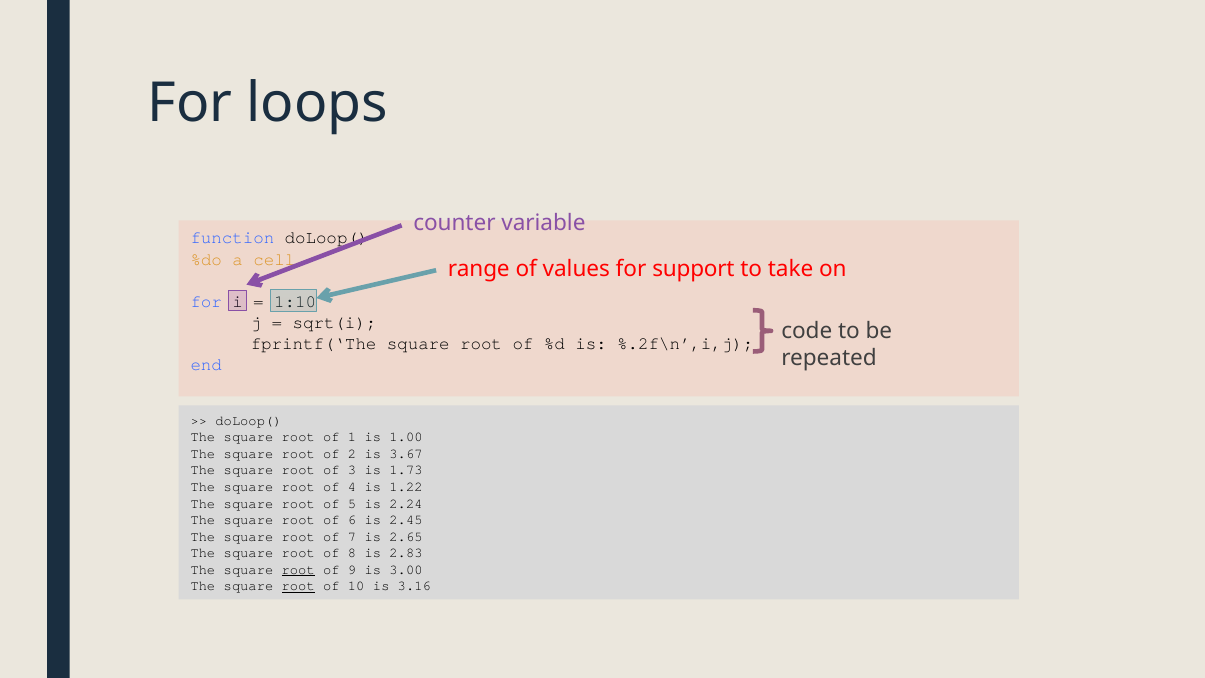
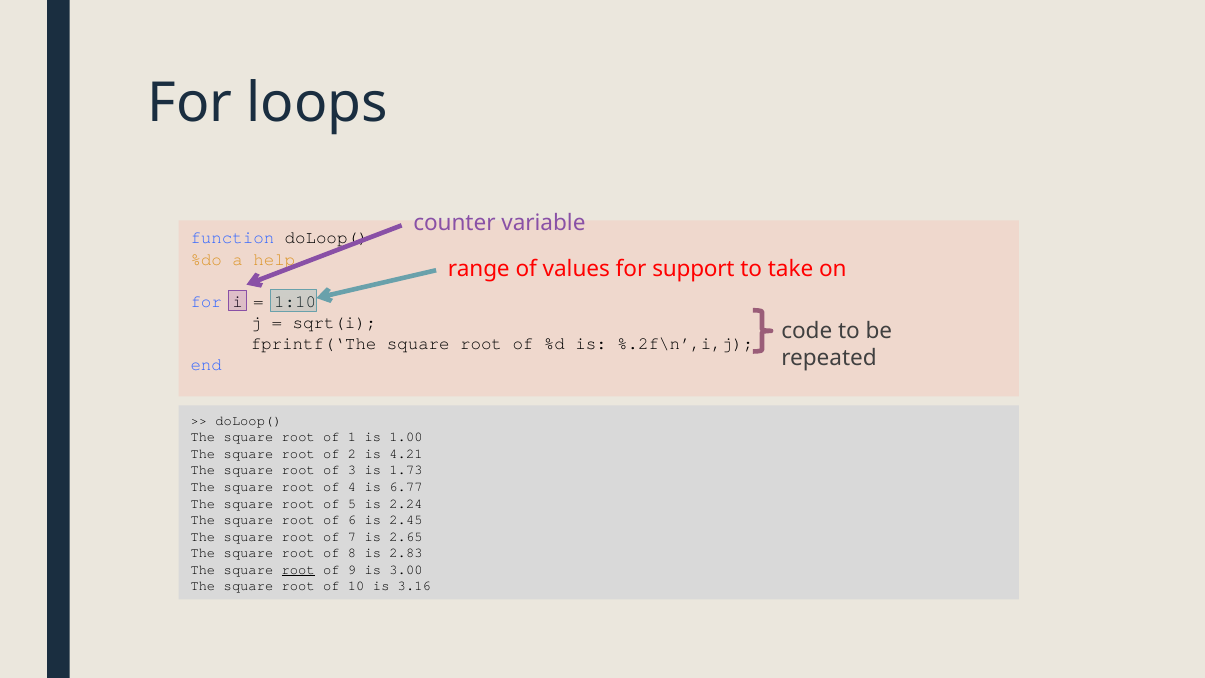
cell: cell -> help
3.67: 3.67 -> 4.21
1.22: 1.22 -> 6.77
root at (298, 586) underline: present -> none
